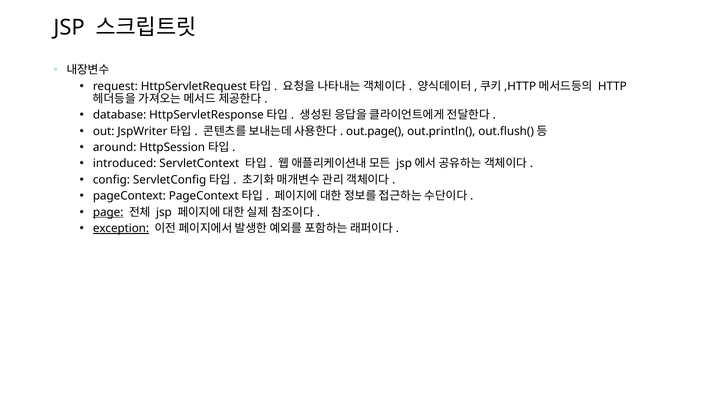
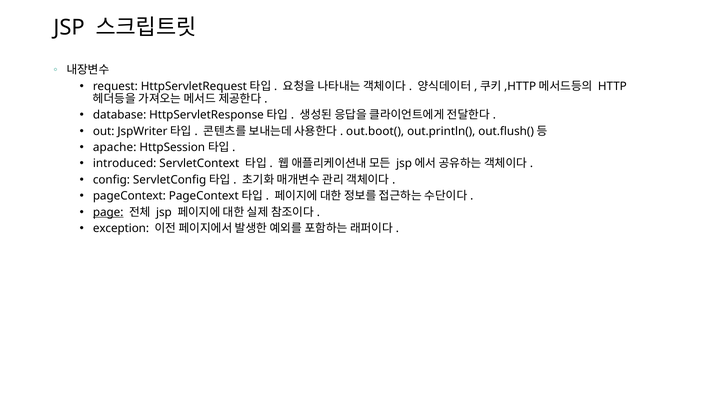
out.page(: out.page( -> out.boot(
around: around -> apache
exception underline: present -> none
